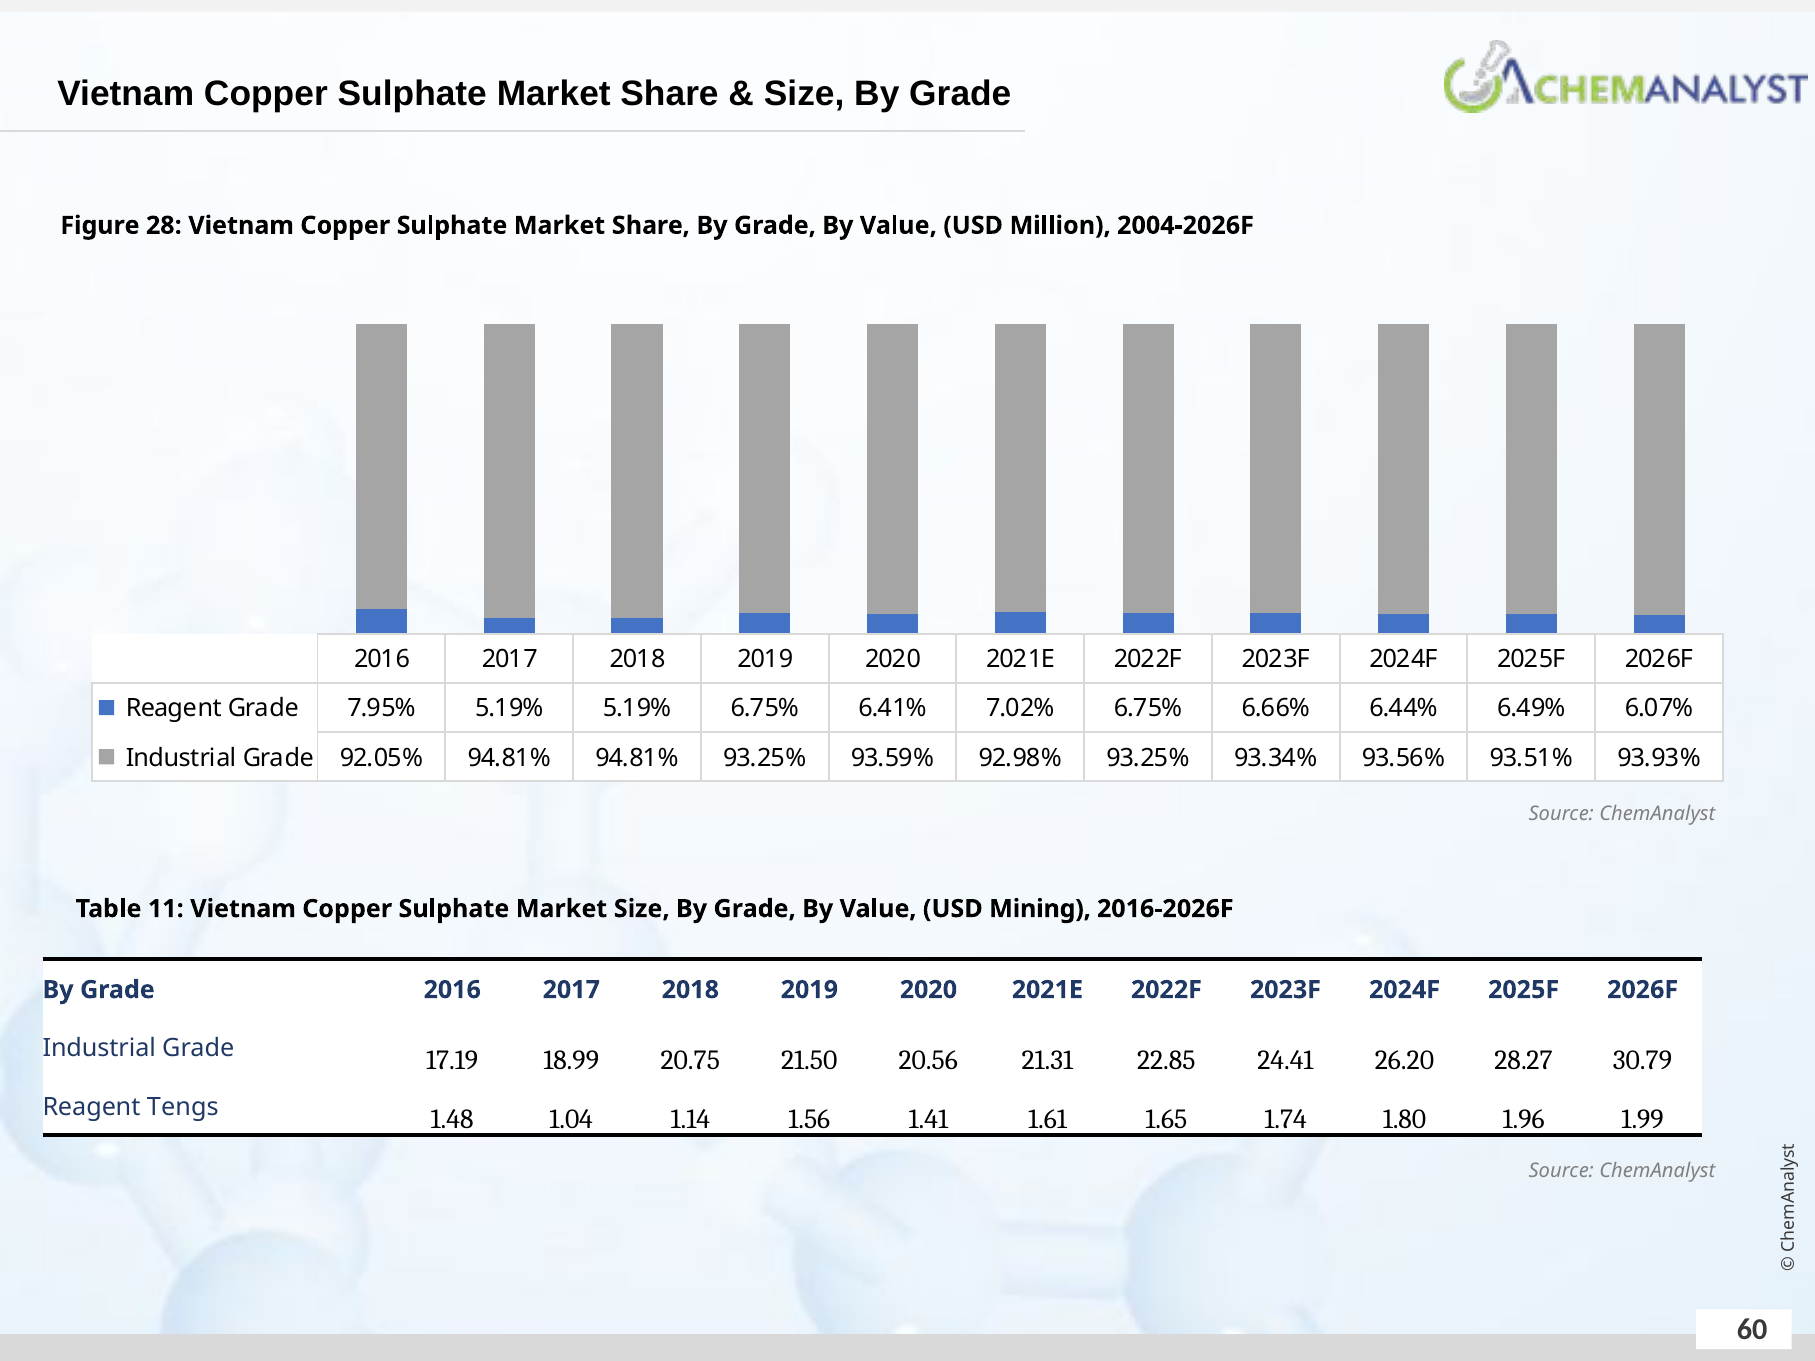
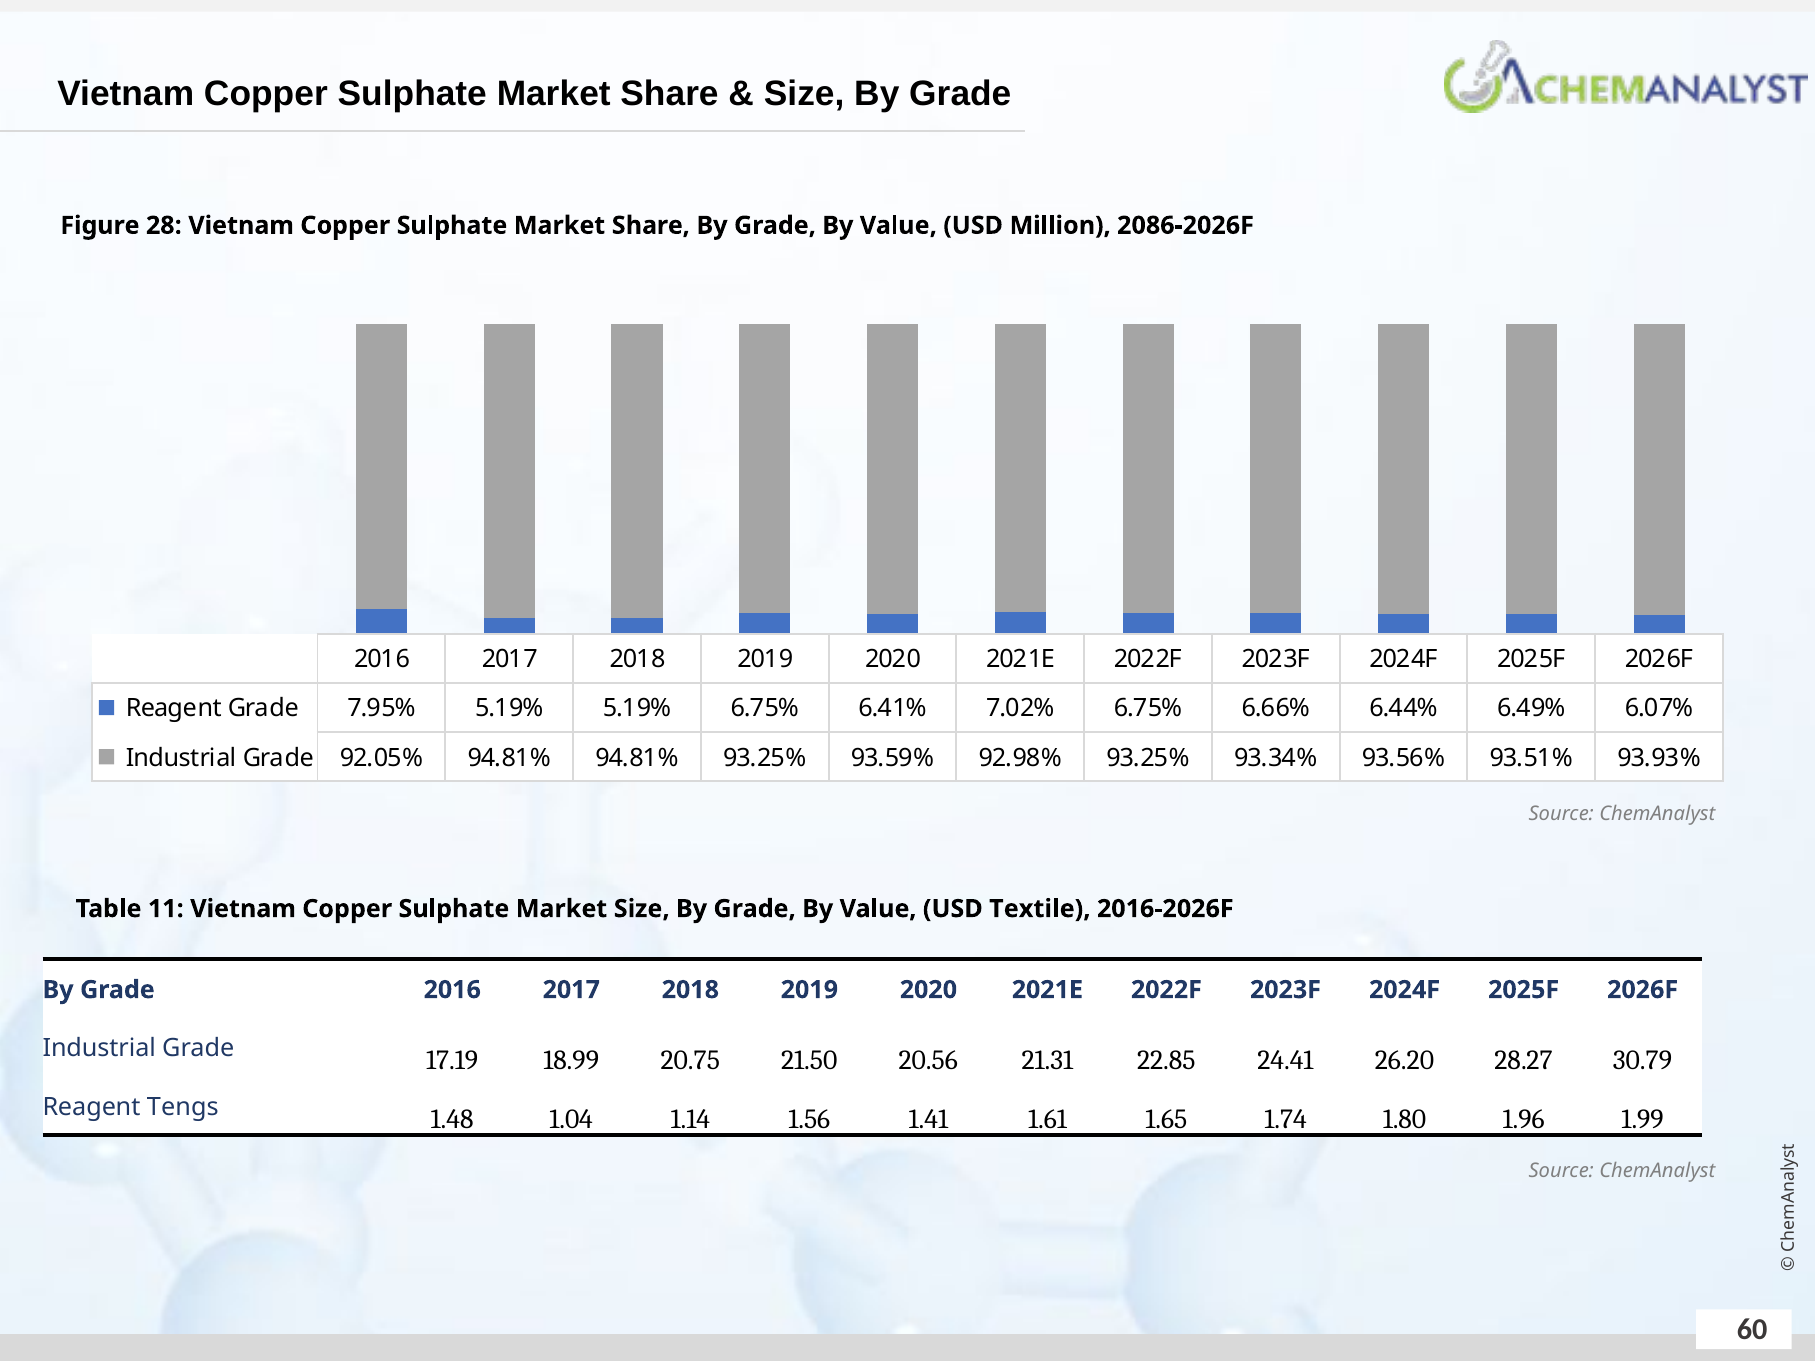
2004-2026F: 2004-2026F -> 2086-2026F
Mining: Mining -> Textile
